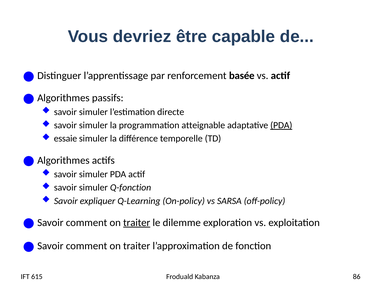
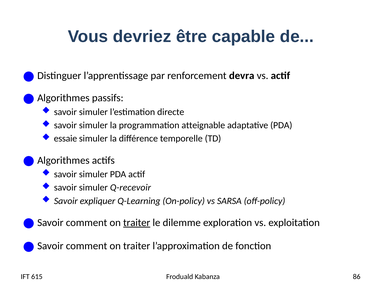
basée: basée -> devra
PDA at (281, 125) underline: present -> none
Q-fonction: Q-fonction -> Q-recevoir
